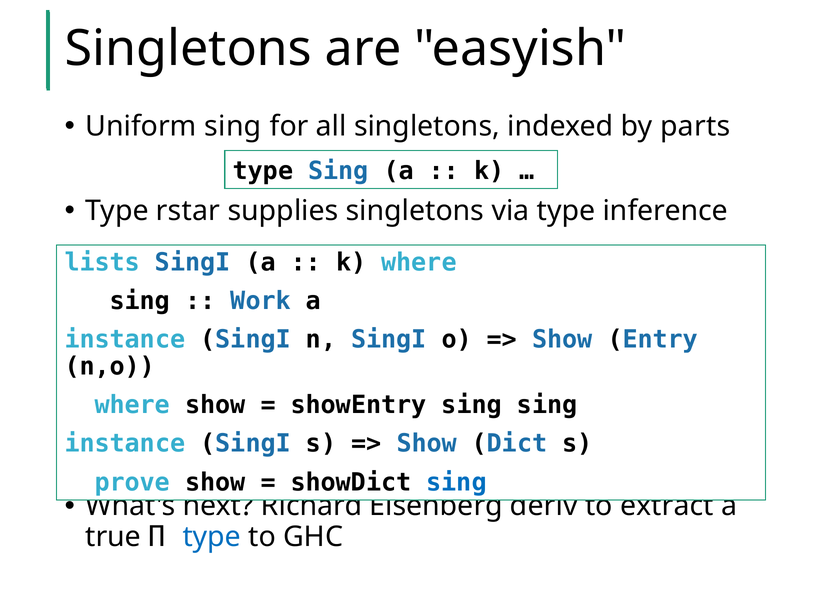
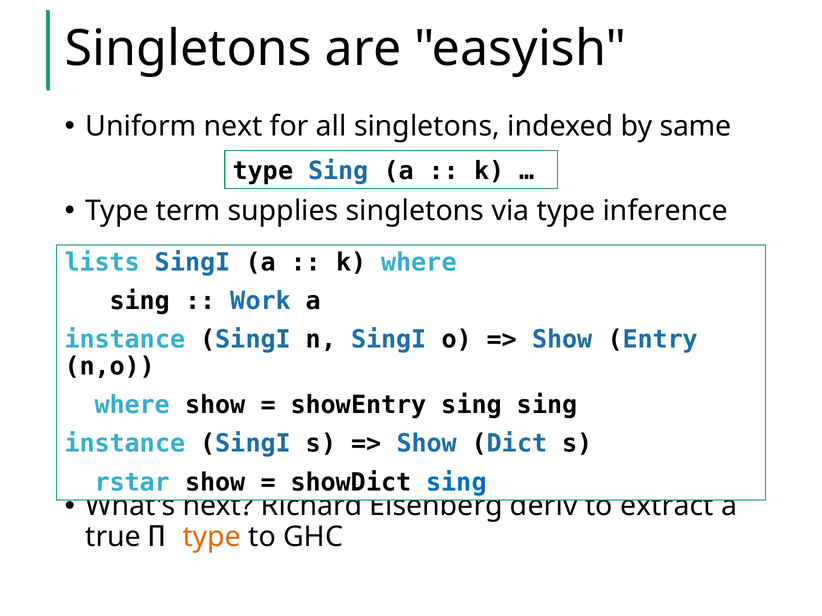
Uniform sing: sing -> next
parts: parts -> same
rstar: rstar -> term
prove: prove -> rstar
type at (212, 537) colour: blue -> orange
